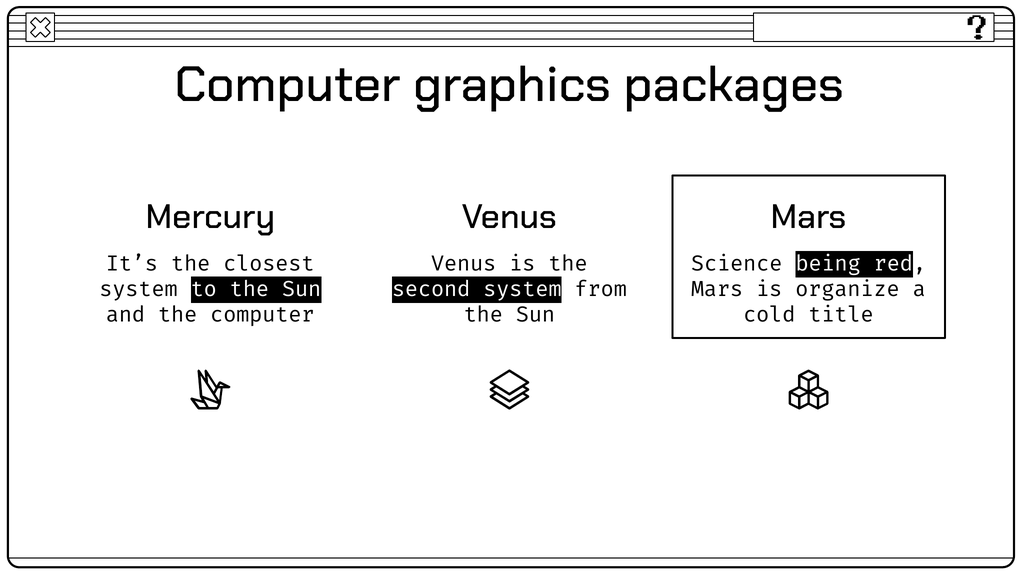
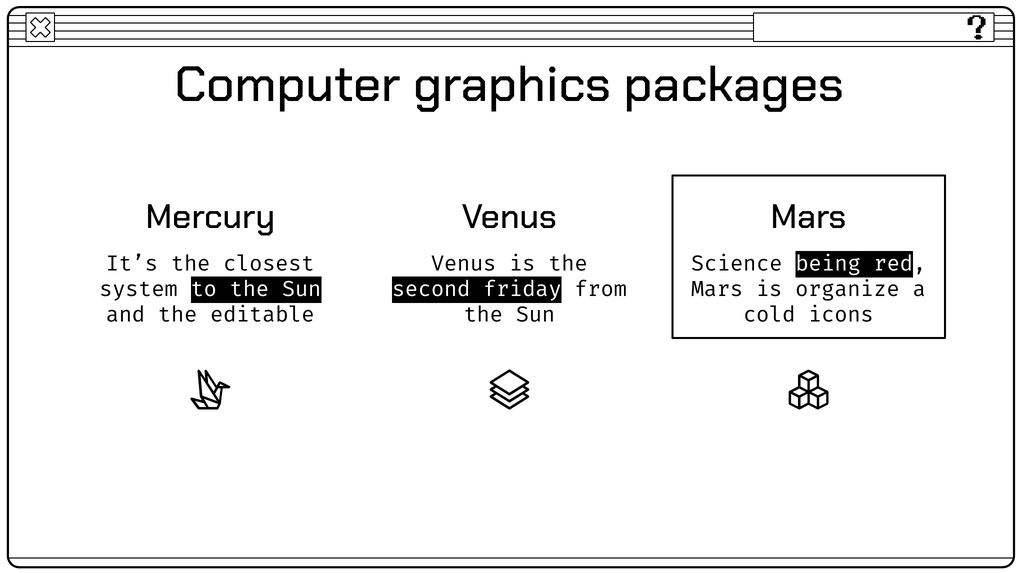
second system: system -> friday
the computer: computer -> editable
title: title -> icons
